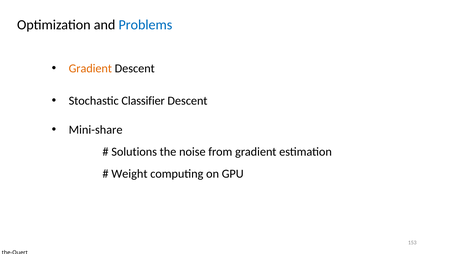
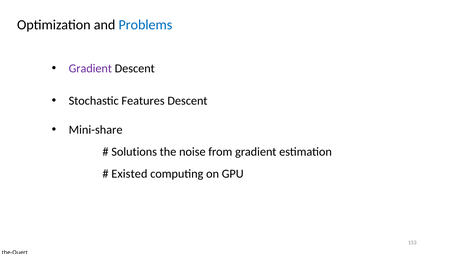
Gradient at (90, 68) colour: orange -> purple
Classifier: Classifier -> Features
Weight: Weight -> Existed
